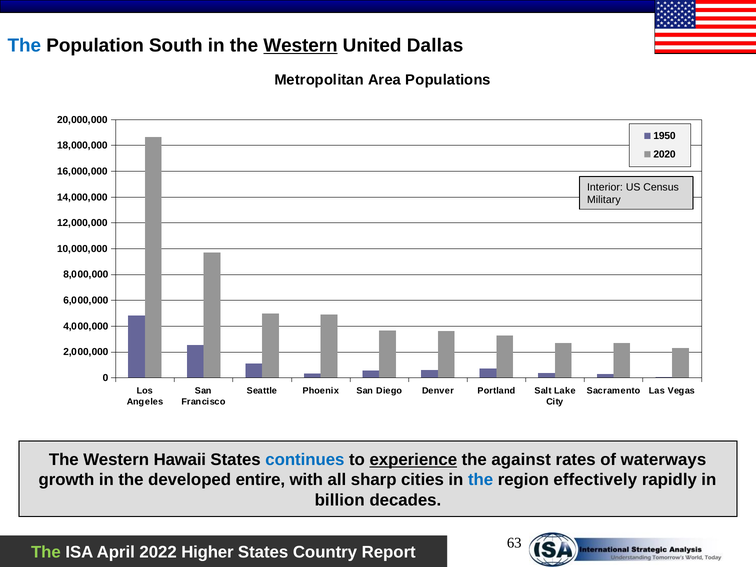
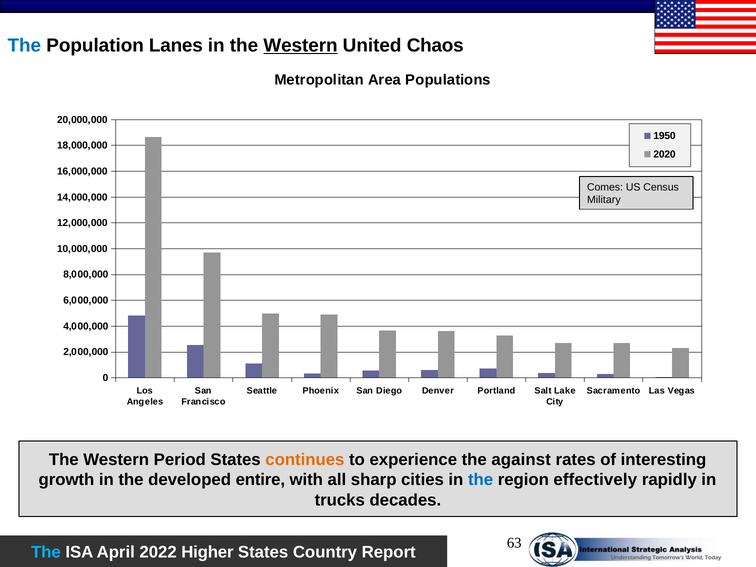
South: South -> Lanes
Dallas: Dallas -> Chaos
Interior: Interior -> Comes
Hawaii: Hawaii -> Period
continues colour: blue -> orange
experience underline: present -> none
waterways: waterways -> interesting
billion: billion -> trucks
The at (46, 552) colour: light green -> light blue
